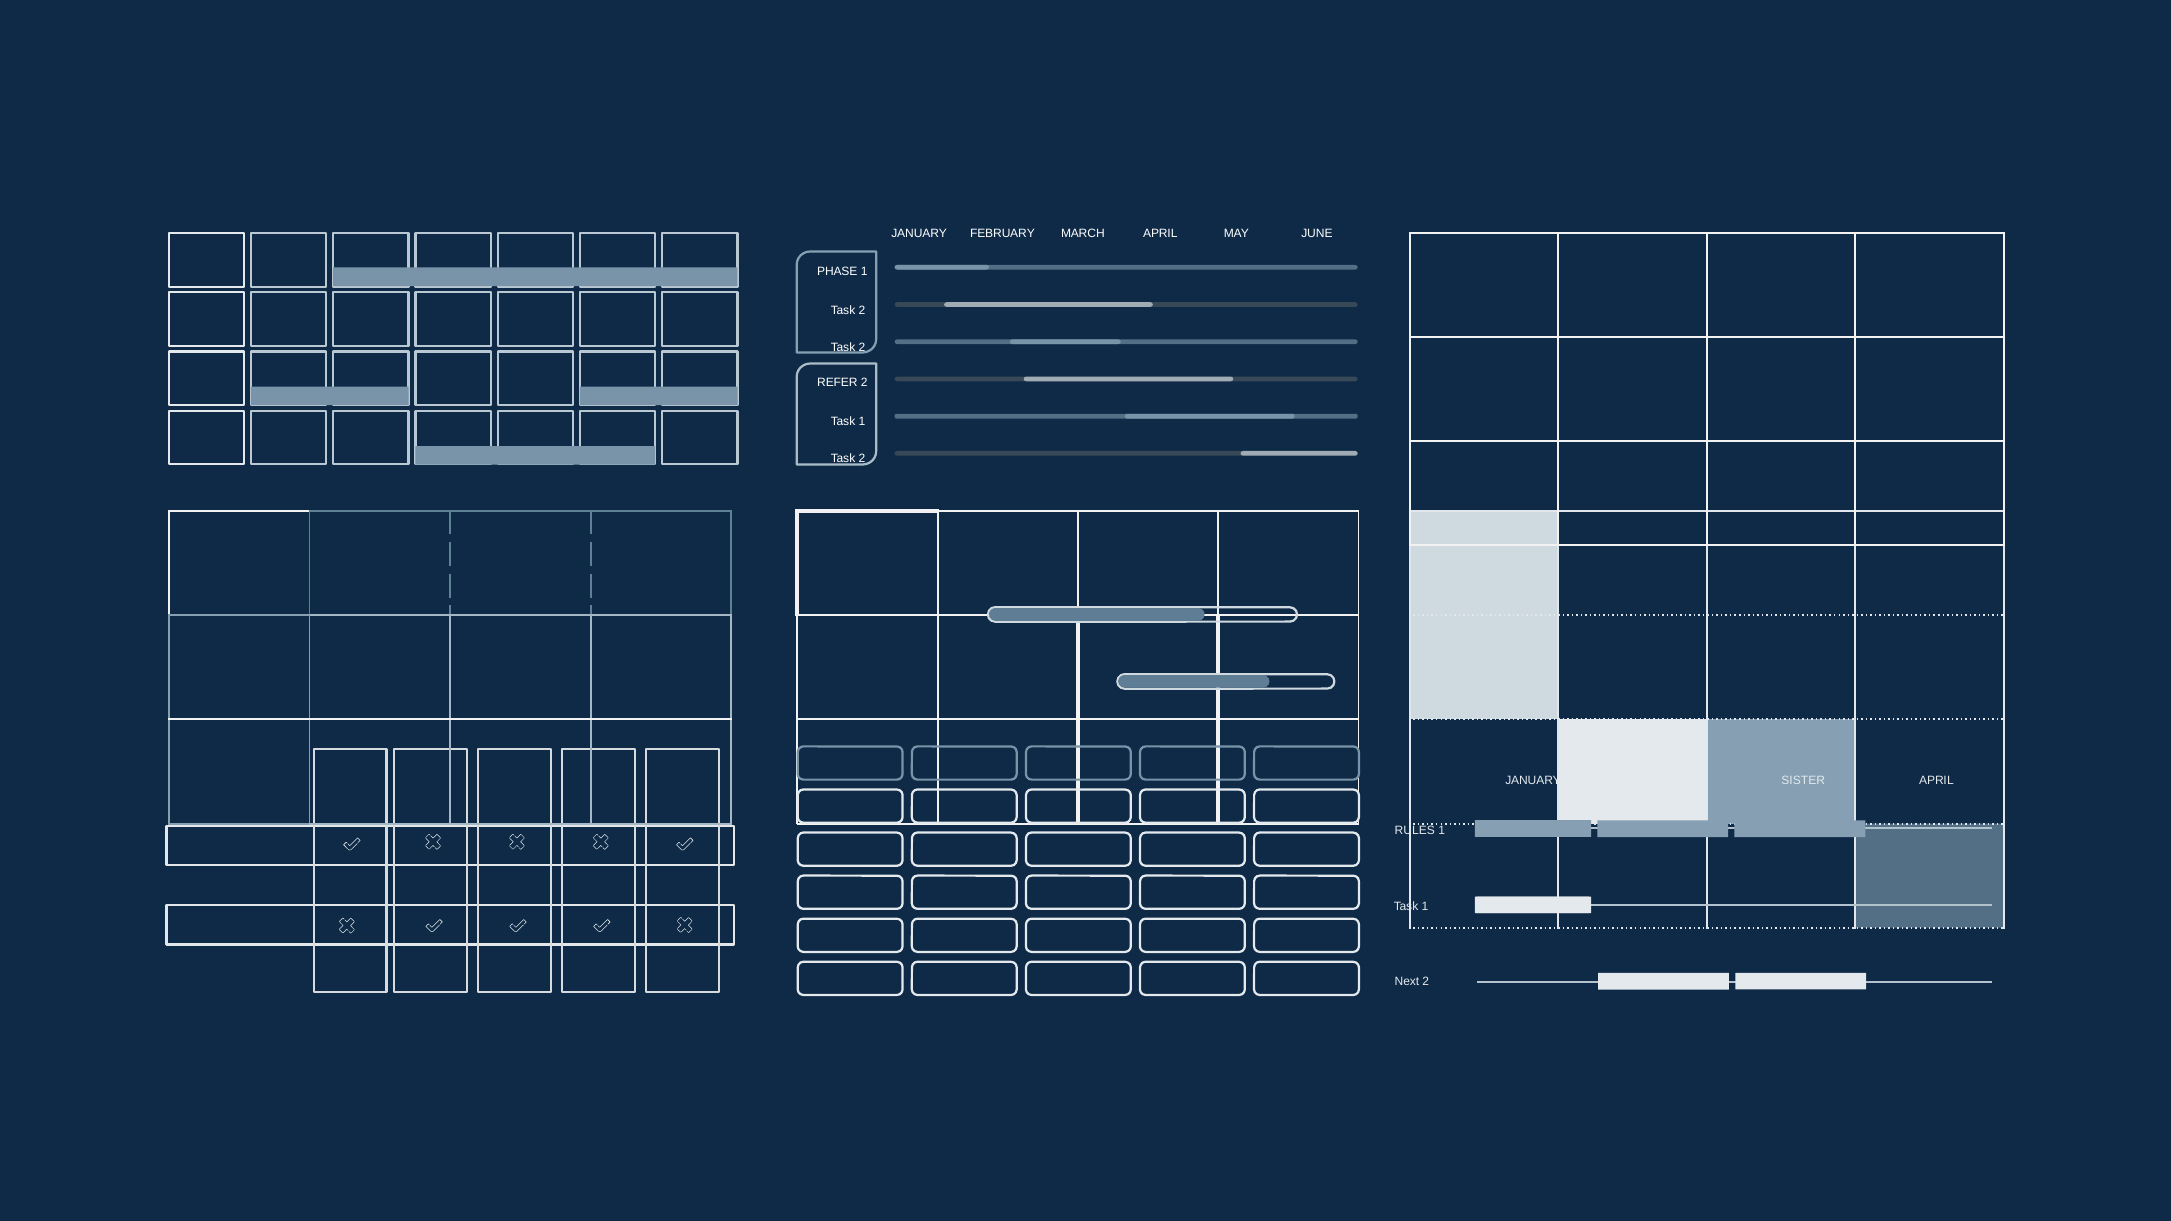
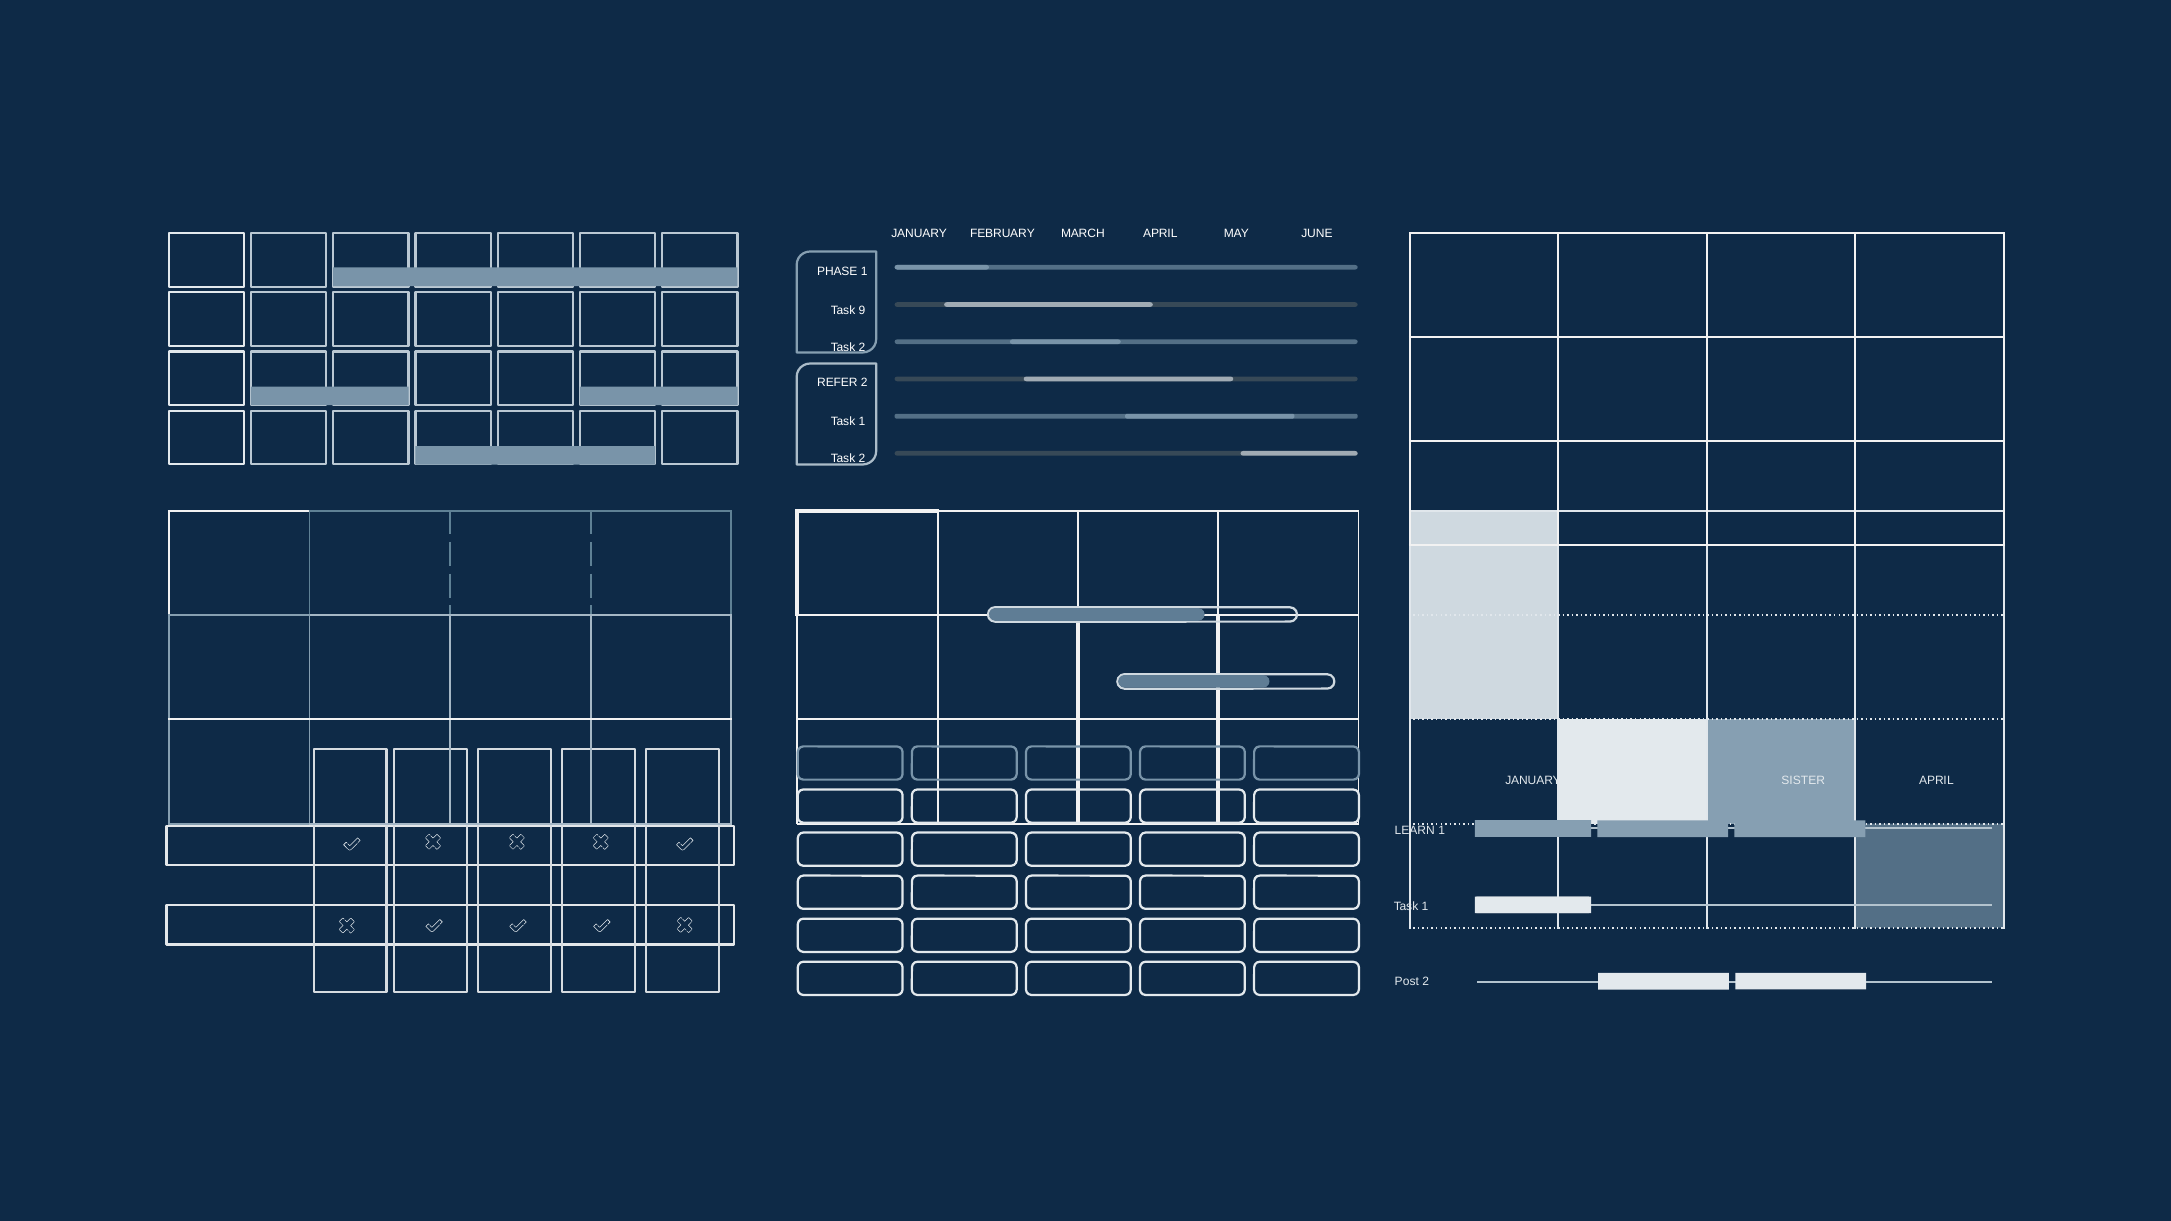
2 at (862, 310): 2 -> 9
RULES: RULES -> LEARN
Next: Next -> Post
